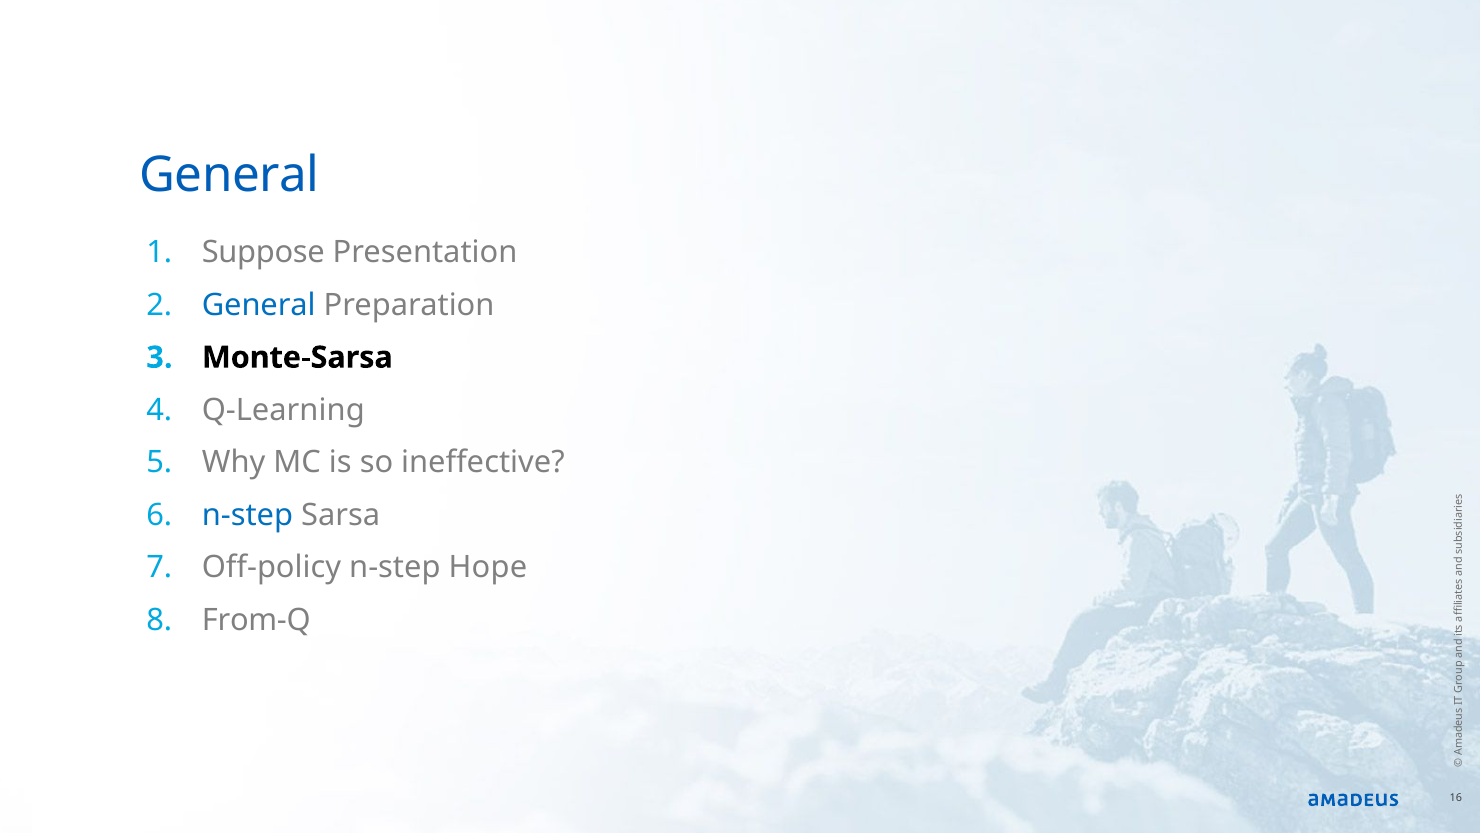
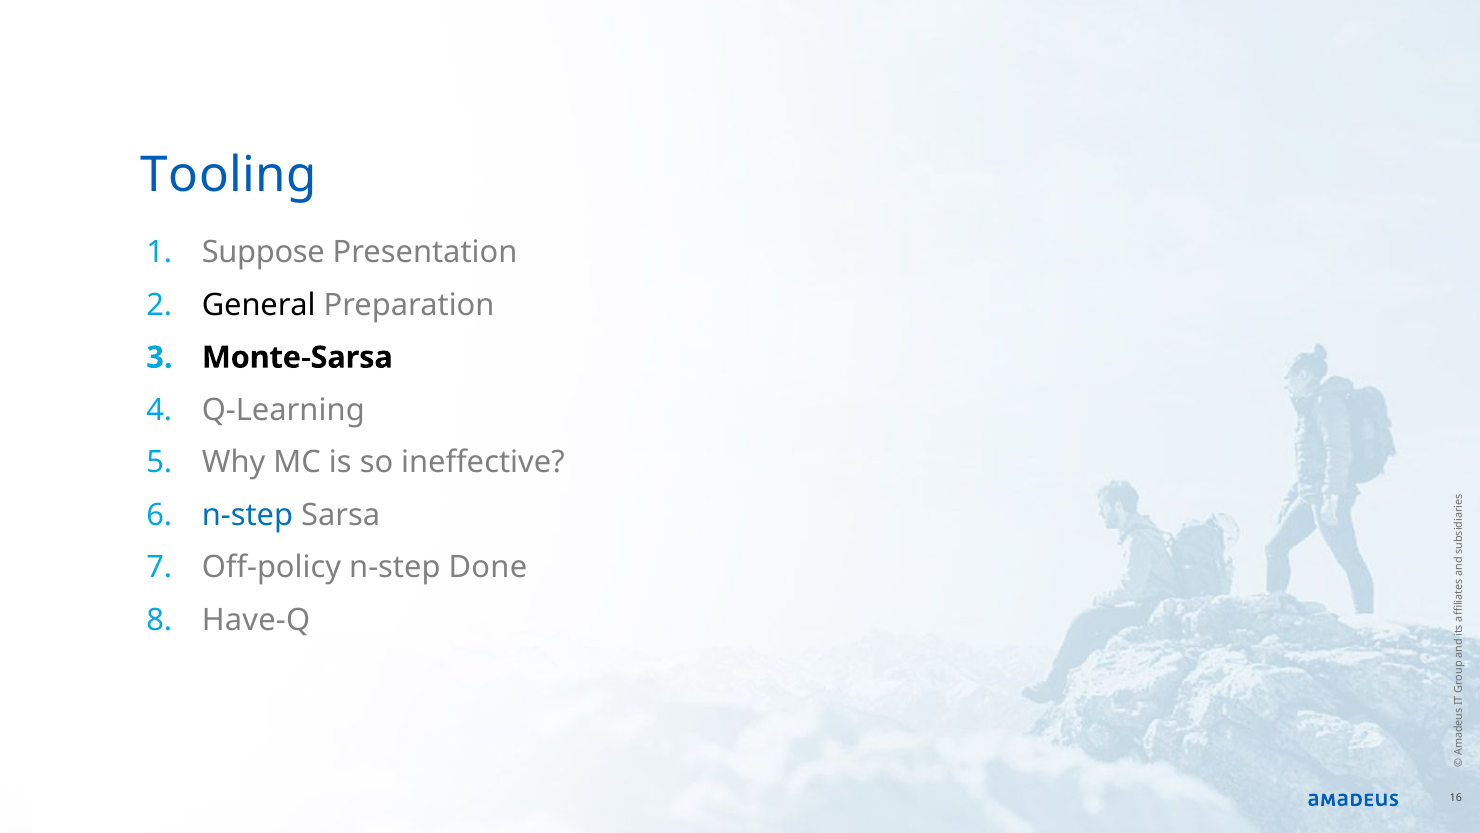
General at (229, 175): General -> Tooling
General at (259, 305) colour: blue -> black
Hope: Hope -> Done
From-Q: From-Q -> Have-Q
